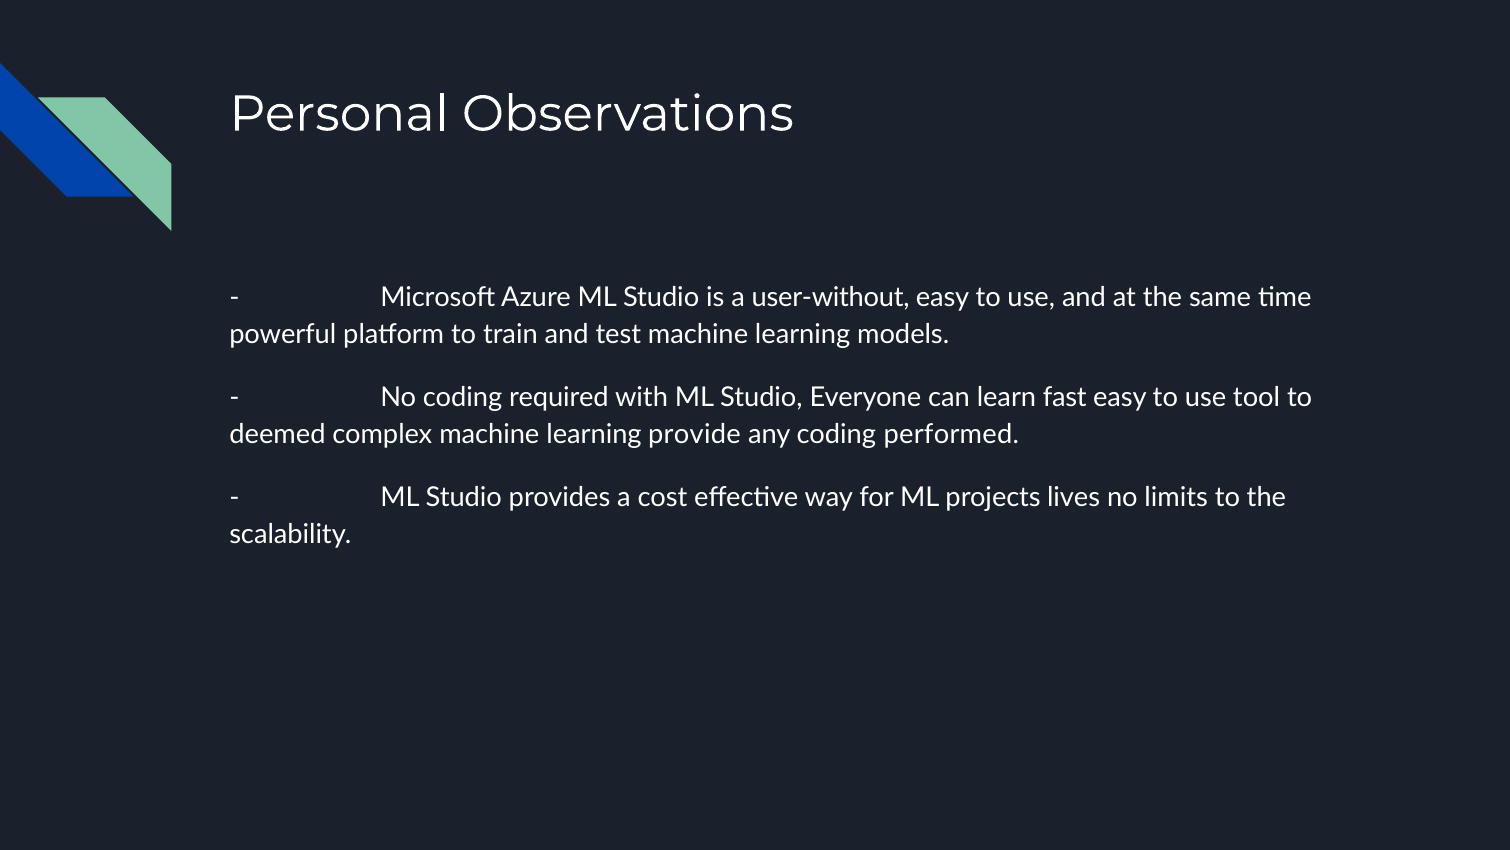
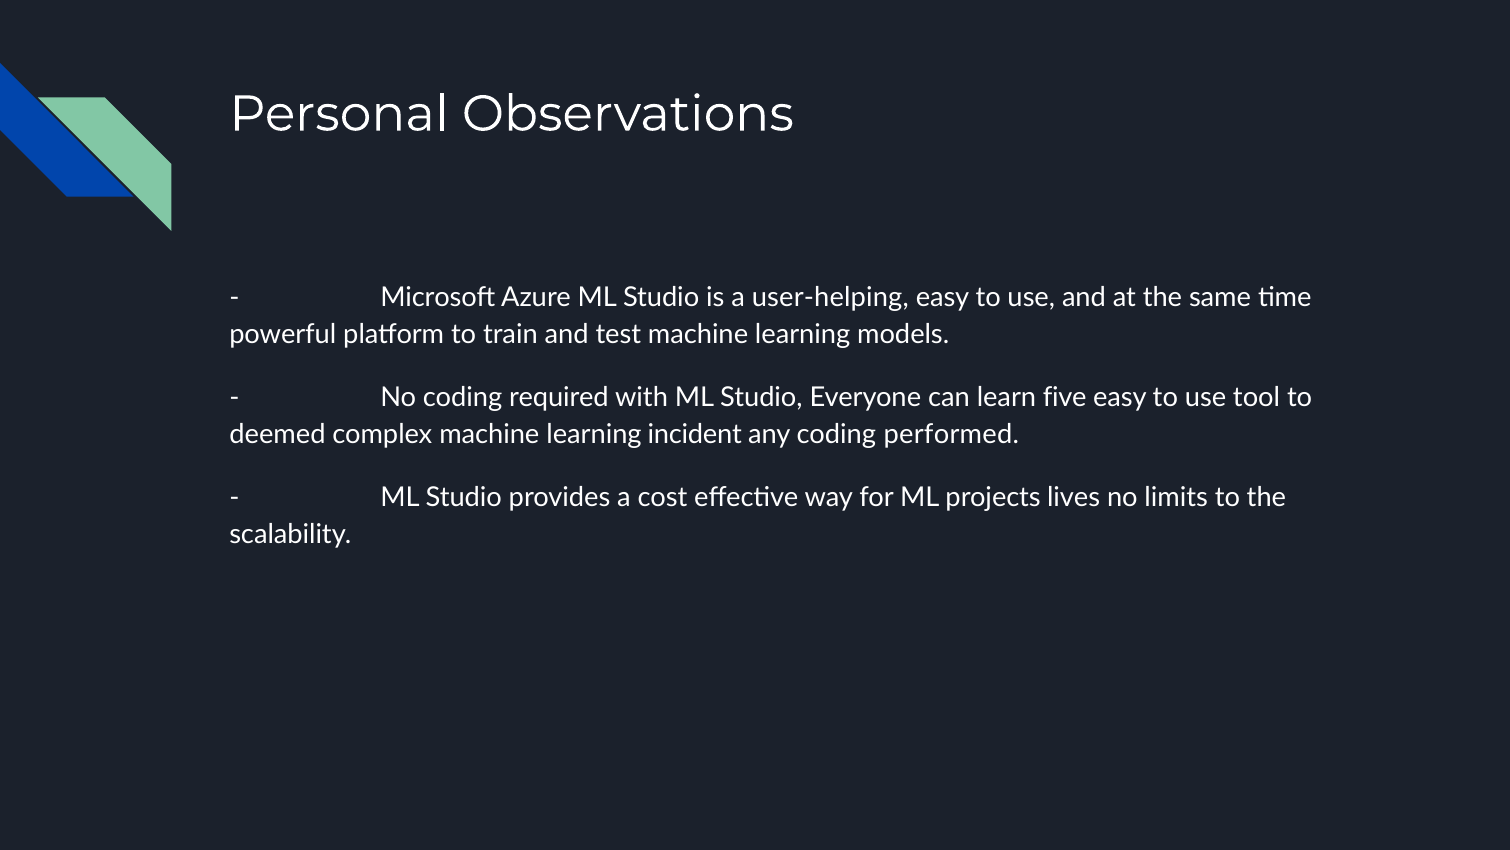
user-without: user-without -> user-helping
fast: fast -> five
provide: provide -> incident
